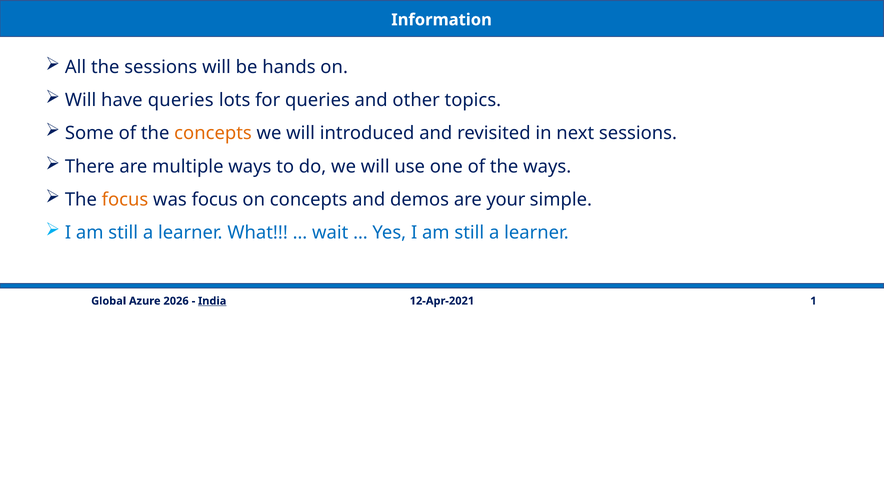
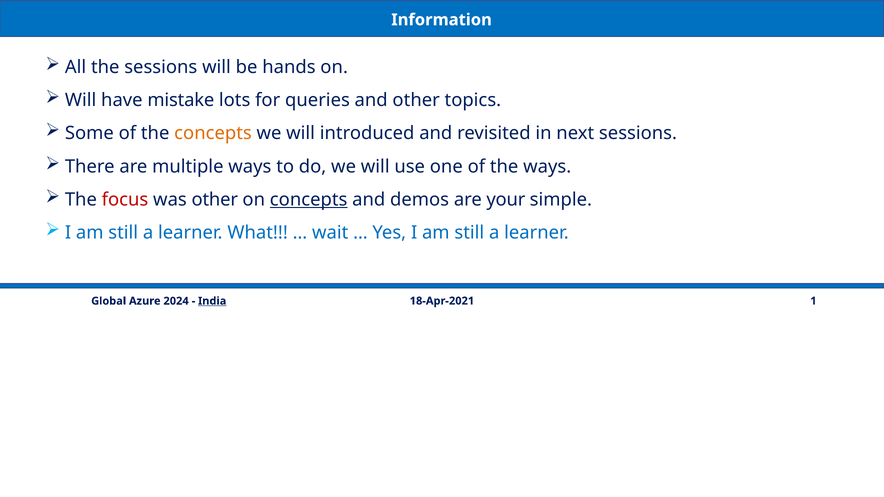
have queries: queries -> mistake
focus at (125, 200) colour: orange -> red
was focus: focus -> other
concepts at (309, 200) underline: none -> present
12-Apr-2021: 12-Apr-2021 -> 18-Apr-2021
2026: 2026 -> 2024
